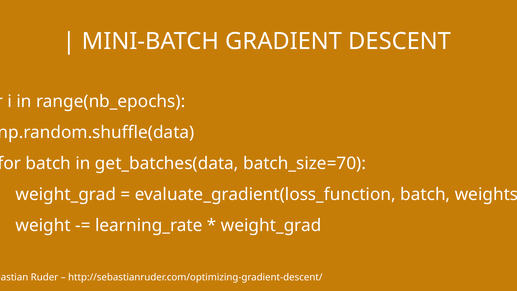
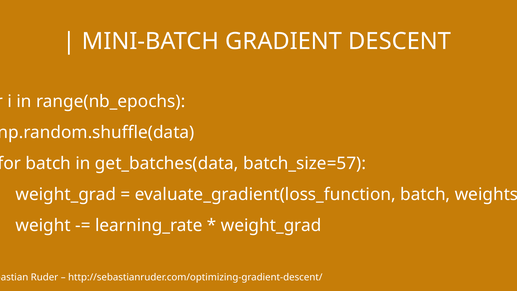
batch_size=70: batch_size=70 -> batch_size=57
